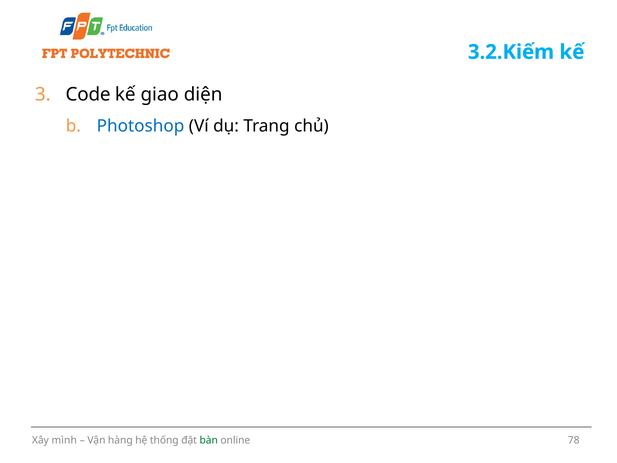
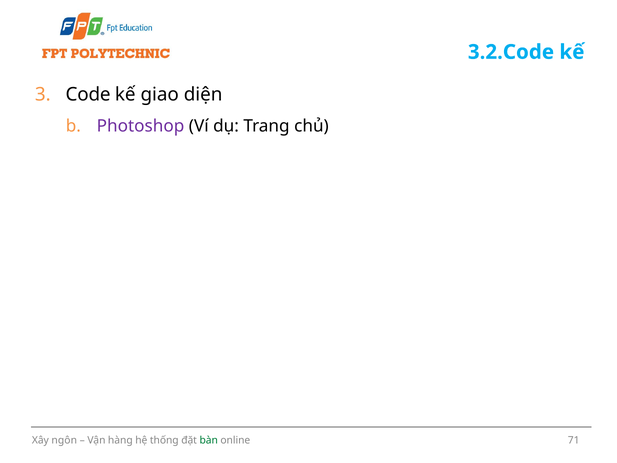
3.2.Kiếm: 3.2.Kiếm -> 3.2.Code
Photoshop colour: blue -> purple
mình: mình -> ngôn
78: 78 -> 71
